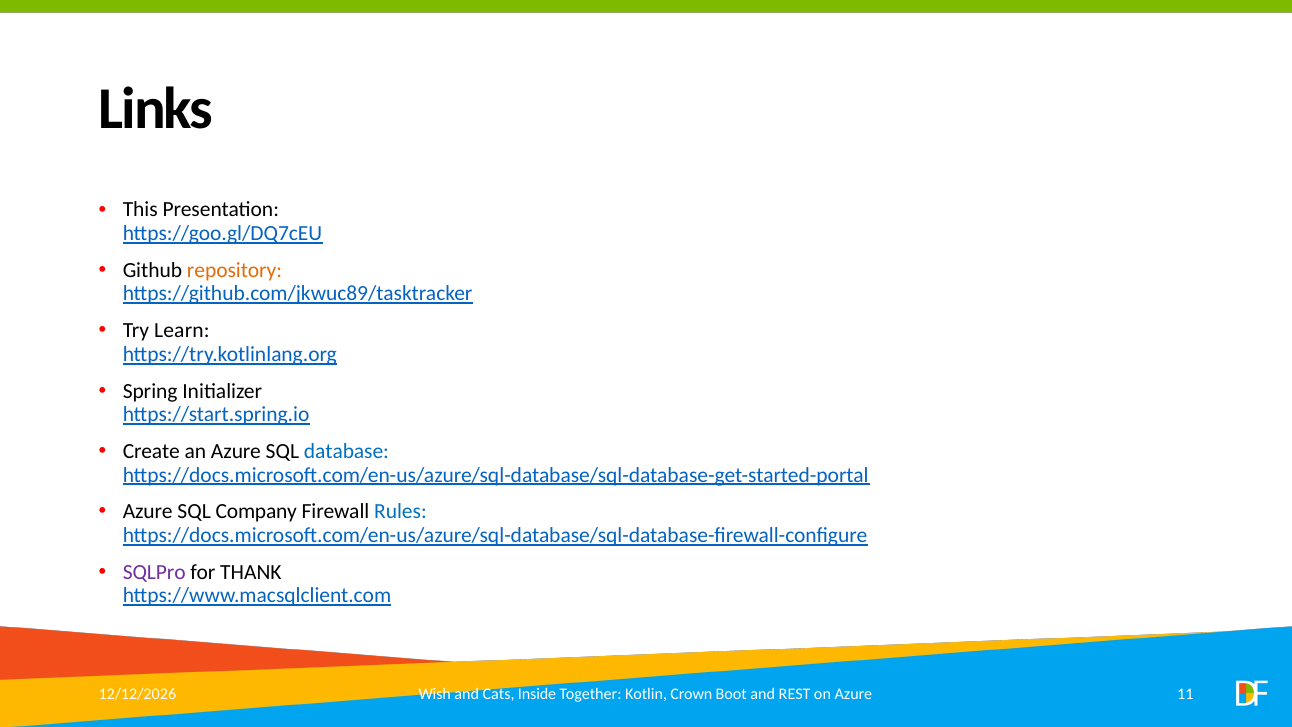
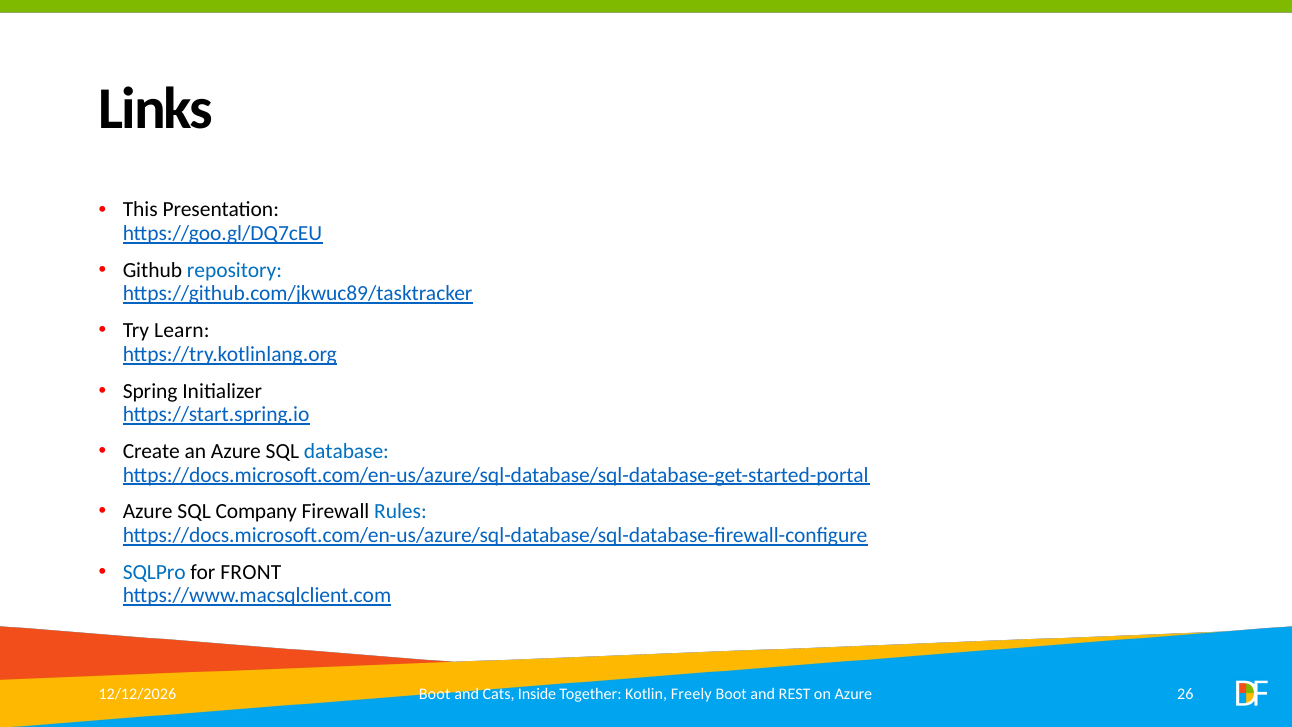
repository colour: orange -> blue
SQLPro colour: purple -> blue
THANK: THANK -> FRONT
Wish at (435, 694): Wish -> Boot
Crown: Crown -> Freely
11: 11 -> 26
